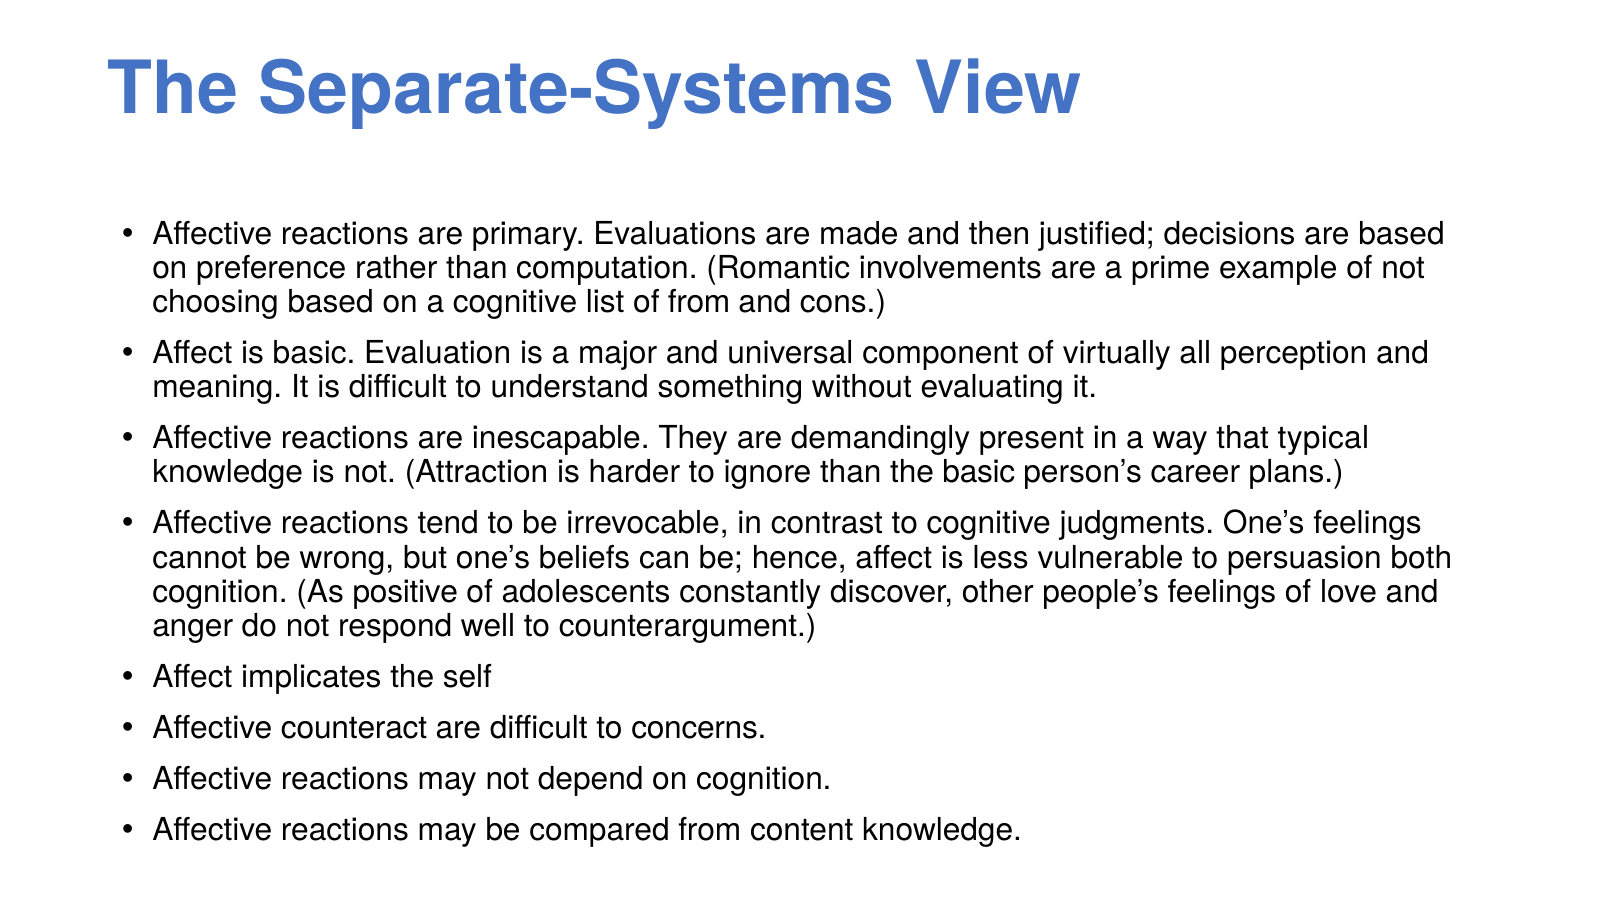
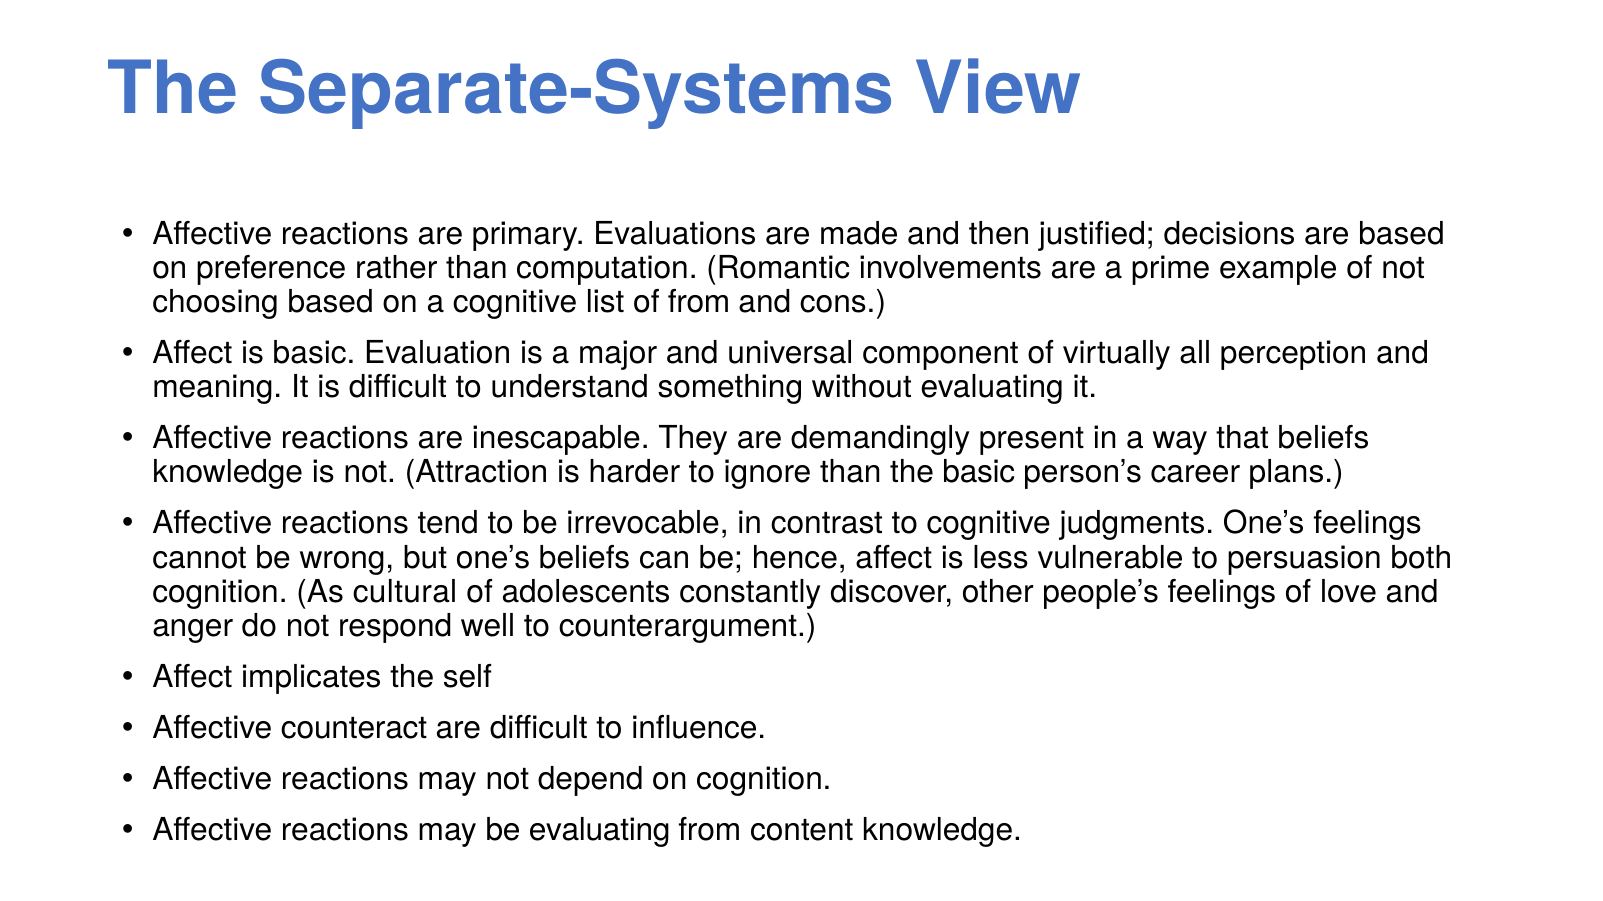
that typical: typical -> beliefs
positive: positive -> cultural
concerns: concerns -> influence
be compared: compared -> evaluating
